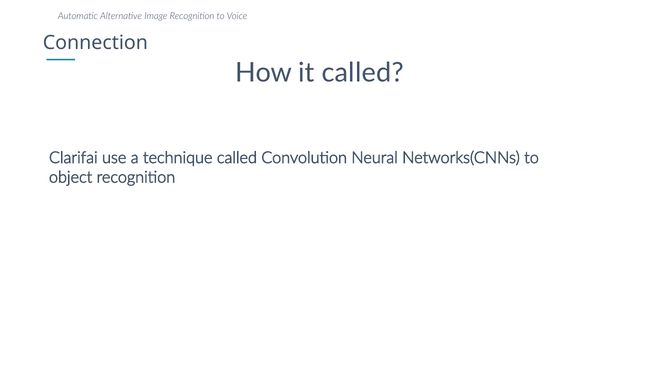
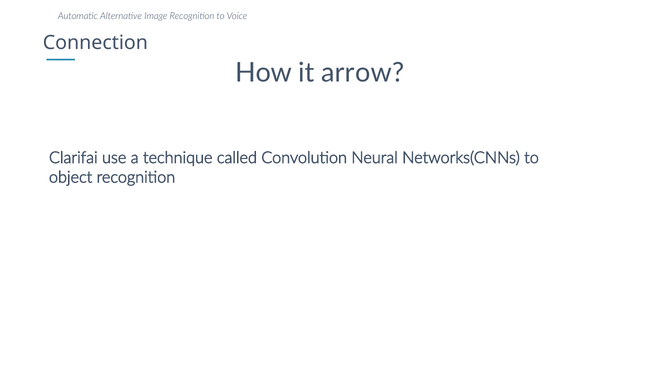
it called: called -> arrow
